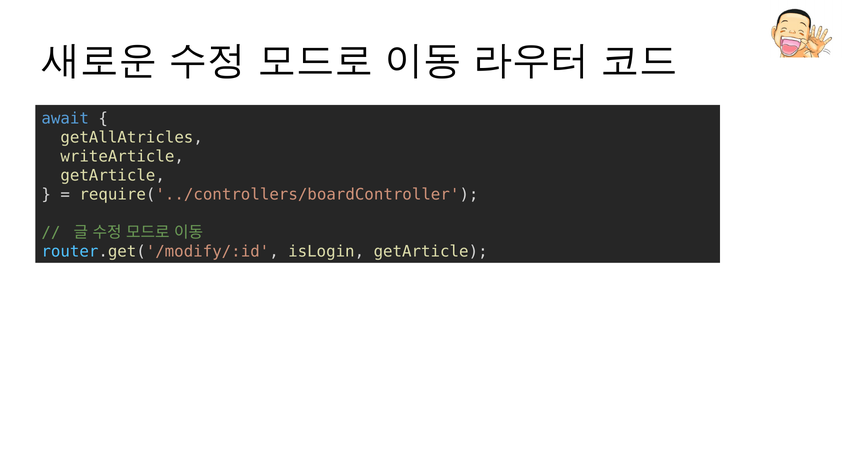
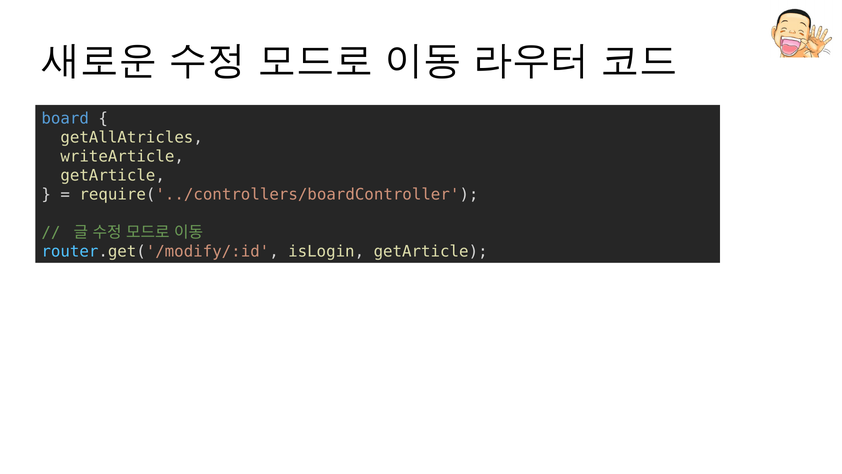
await: await -> board
